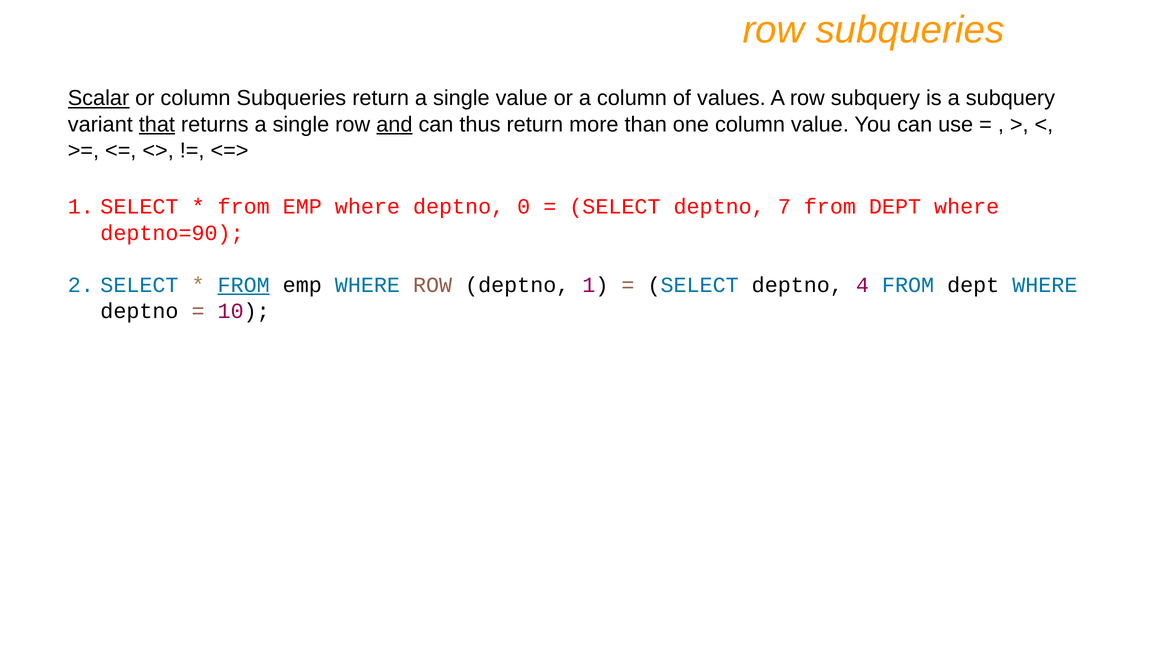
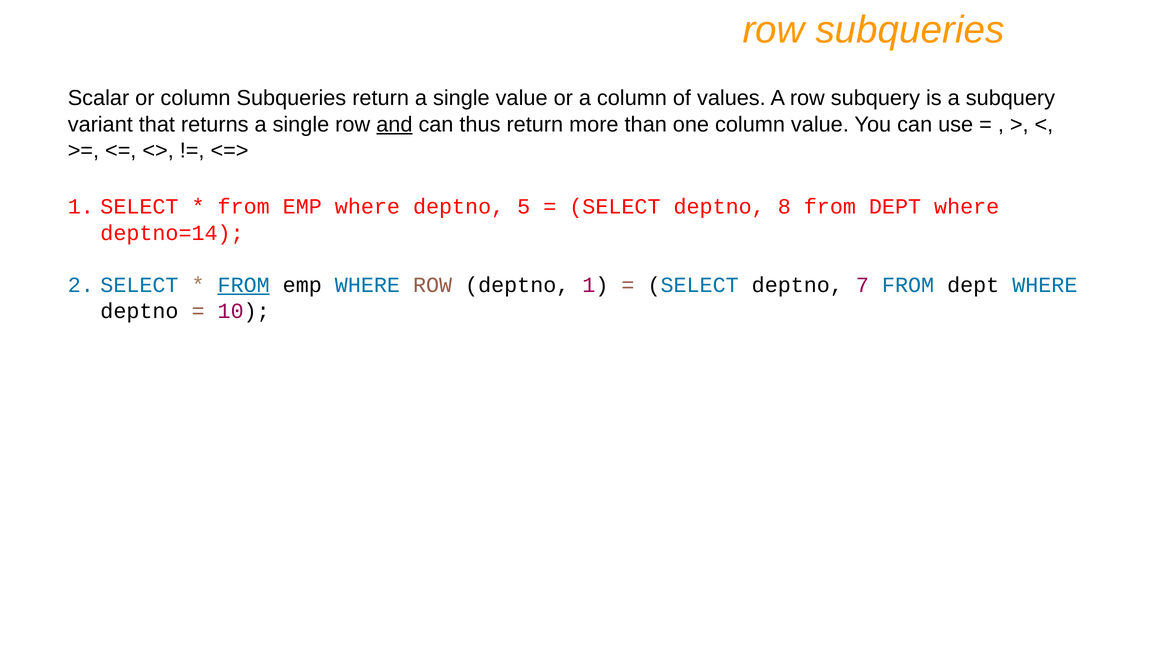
Scalar underline: present -> none
that underline: present -> none
0: 0 -> 5
7: 7 -> 8
deptno=90: deptno=90 -> deptno=14
4: 4 -> 7
